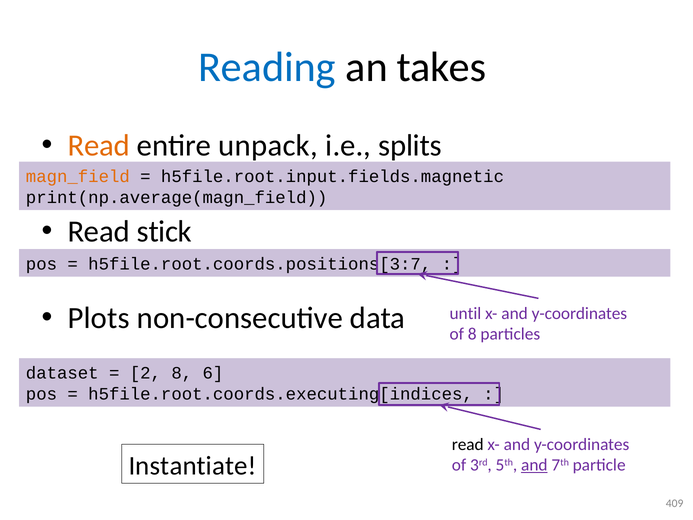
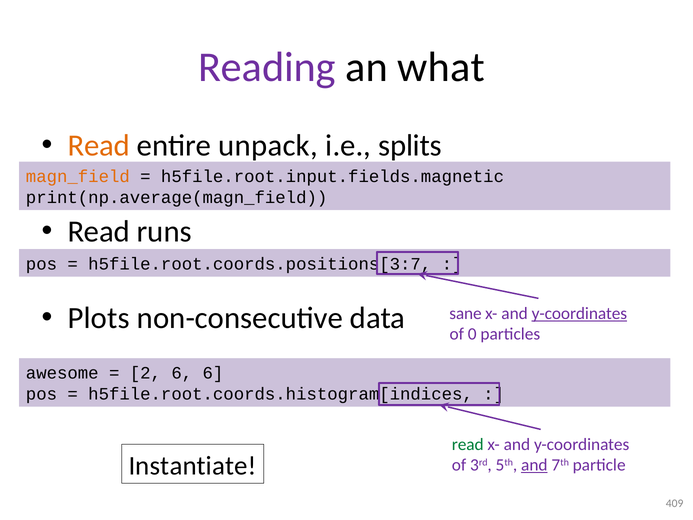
Reading colour: blue -> purple
takes: takes -> what
stick: stick -> runs
until: until -> sane
y-coordinates at (579, 313) underline: none -> present
of 8: 8 -> 0
dataset: dataset -> awesome
2 8: 8 -> 6
h5file.root.coords.executing[indices: h5file.root.coords.executing[indices -> h5file.root.coords.histogram[indices
read at (468, 444) colour: black -> green
